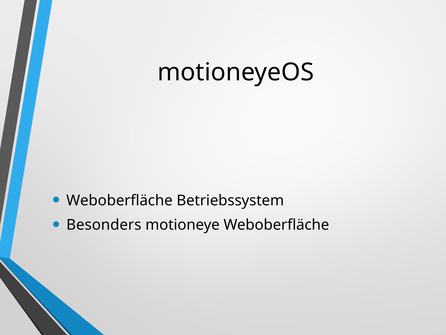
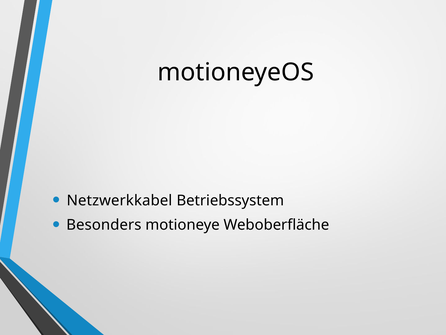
Weboberfläche at (119, 200): Weboberfläche -> Netzwerkkabel
